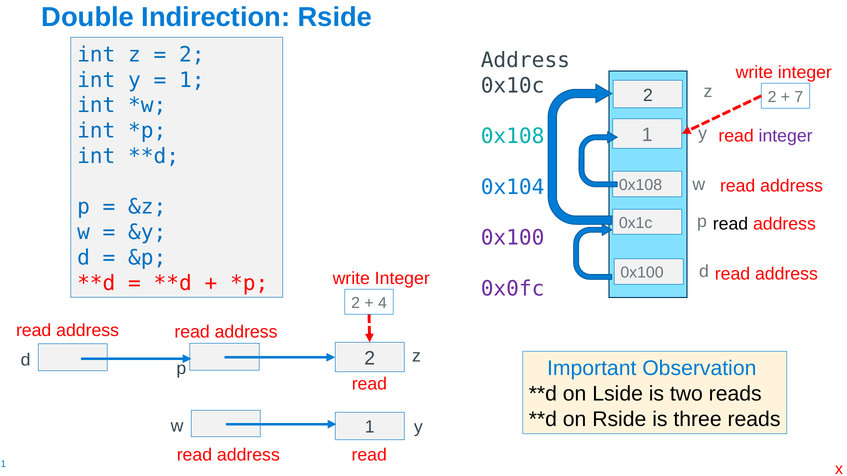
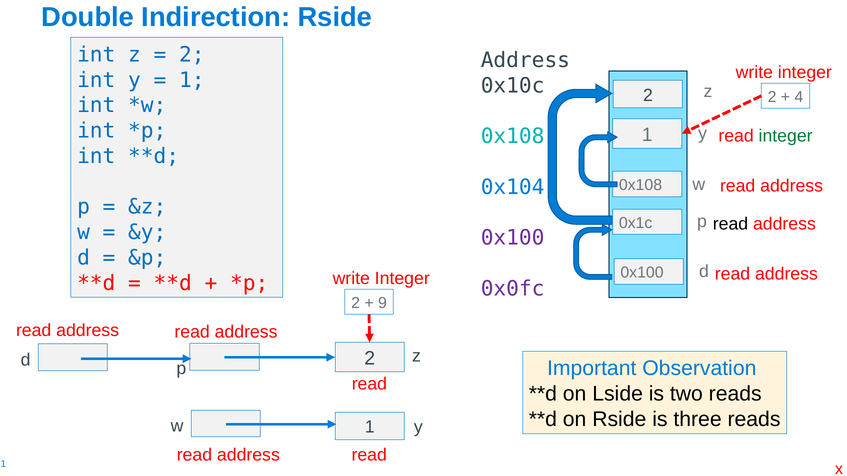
7: 7 -> 4
integer at (786, 136) colour: purple -> green
4: 4 -> 9
